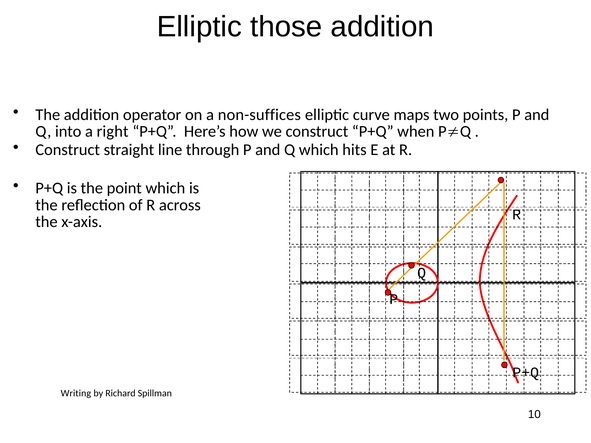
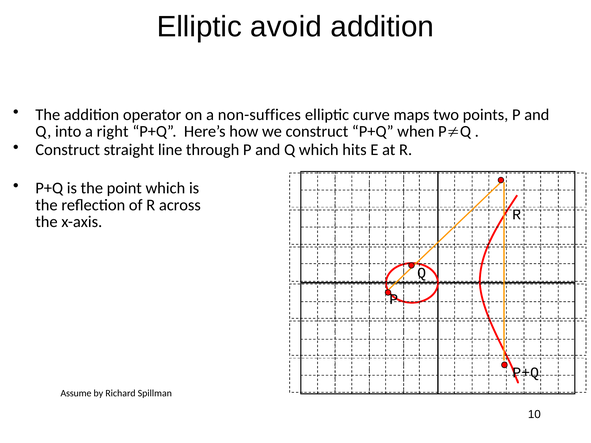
those: those -> avoid
Writing: Writing -> Assume
